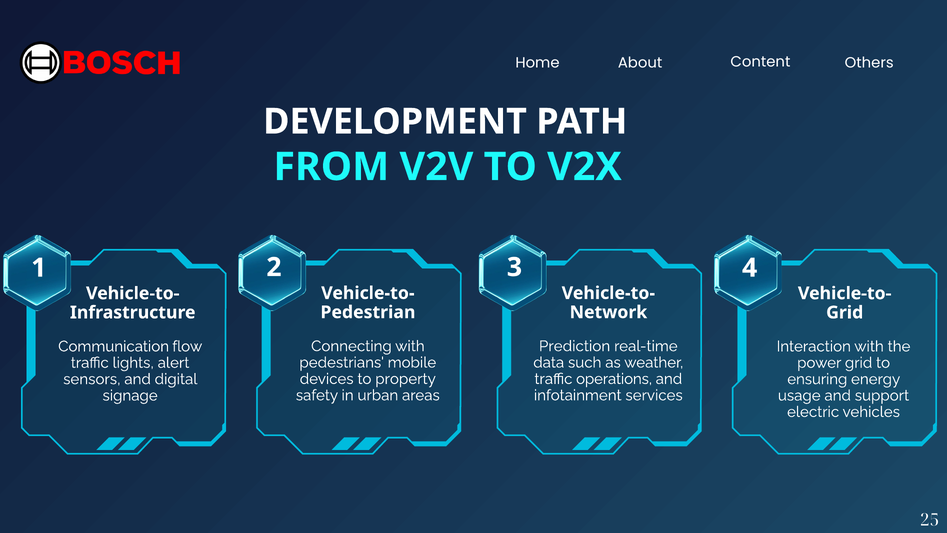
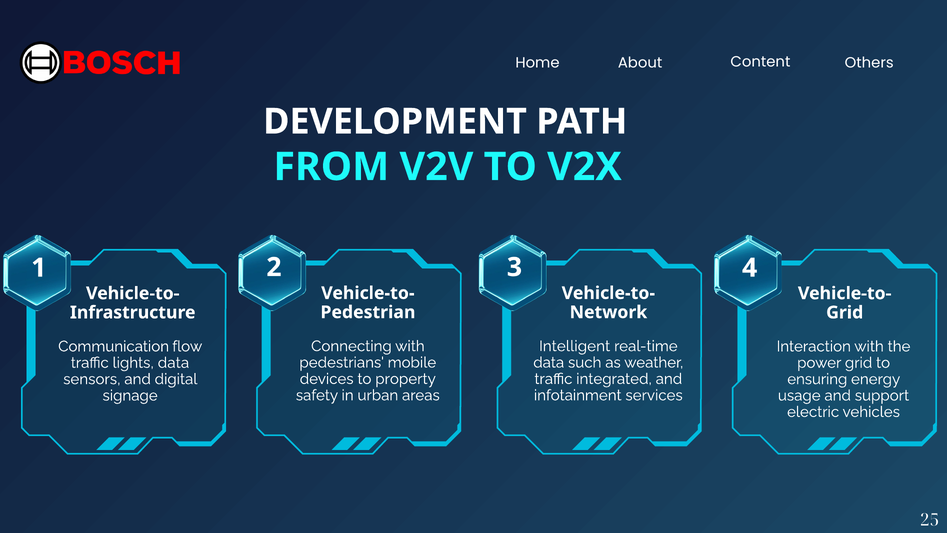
Prediction: Prediction -> Intelligent
lights alert: alert -> data
operations: operations -> integrated
